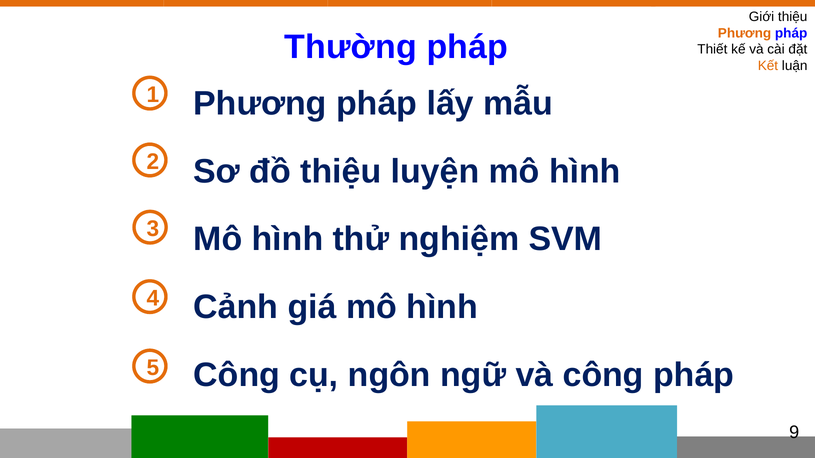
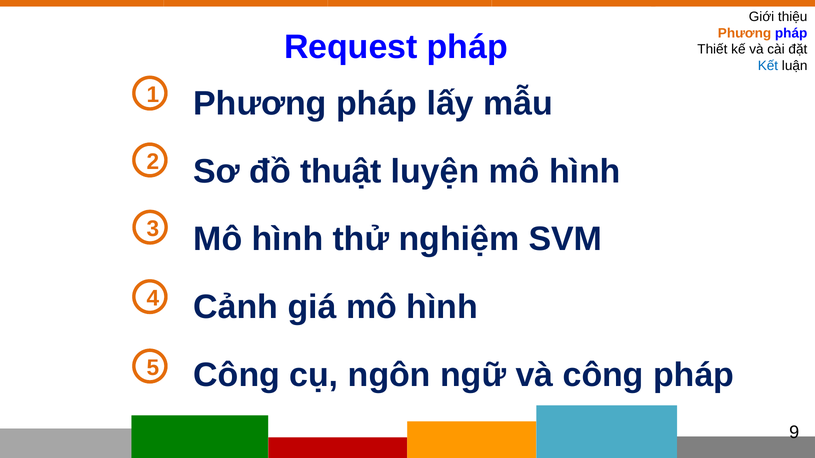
Thường: Thường -> Request
Kết colour: orange -> blue
đồ thiệu: thiệu -> thuật
